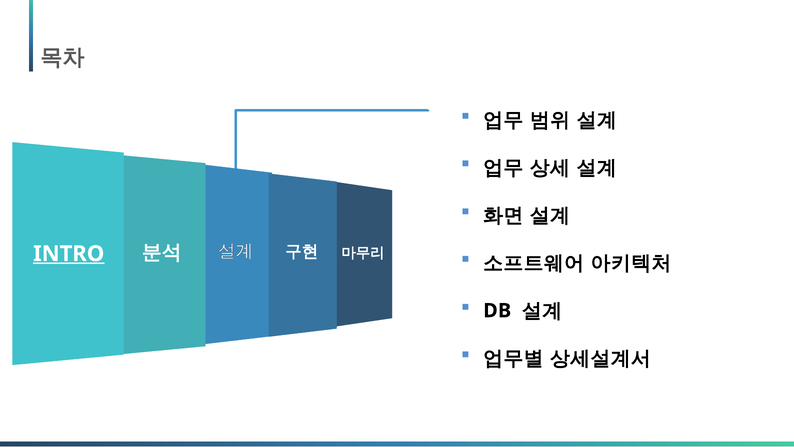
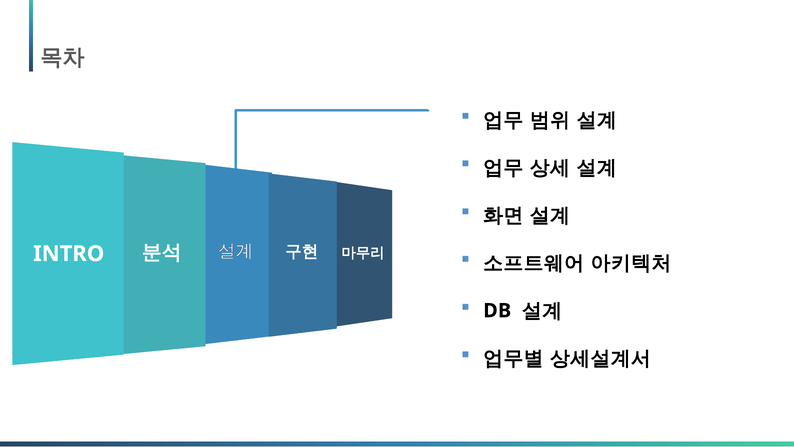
INTRO underline: present -> none
